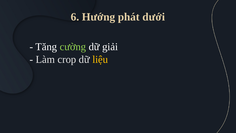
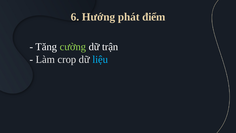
dưới: dưới -> điểm
giải: giải -> trận
liệu colour: yellow -> light blue
